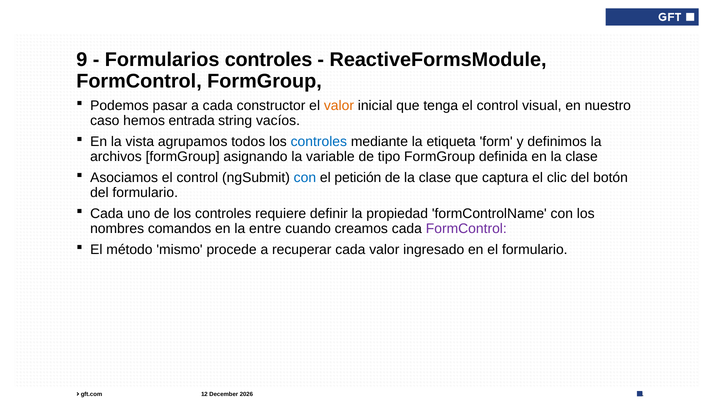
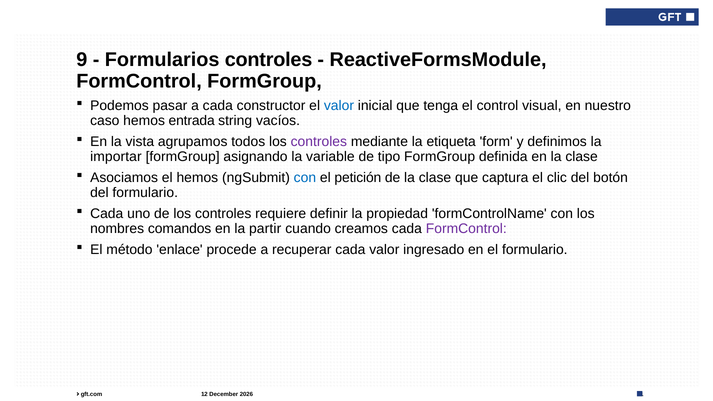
valor at (339, 106) colour: orange -> blue
controles at (319, 142) colour: blue -> purple
archivos: archivos -> importar
Asociamos el control: control -> hemos
entre: entre -> partir
mismo: mismo -> enlace
